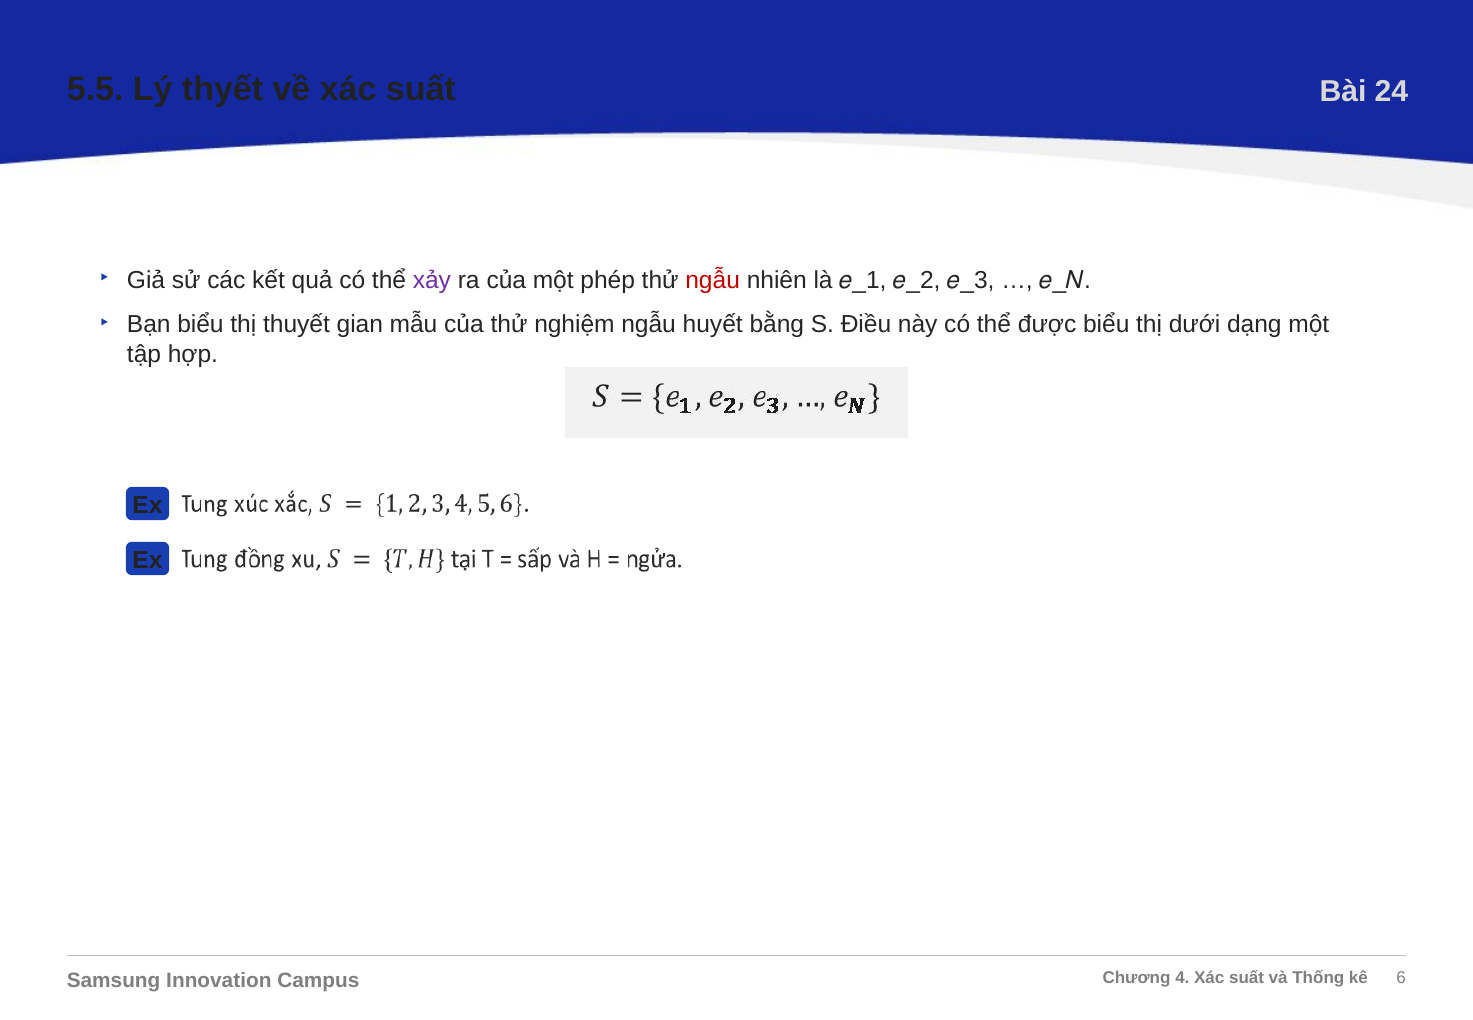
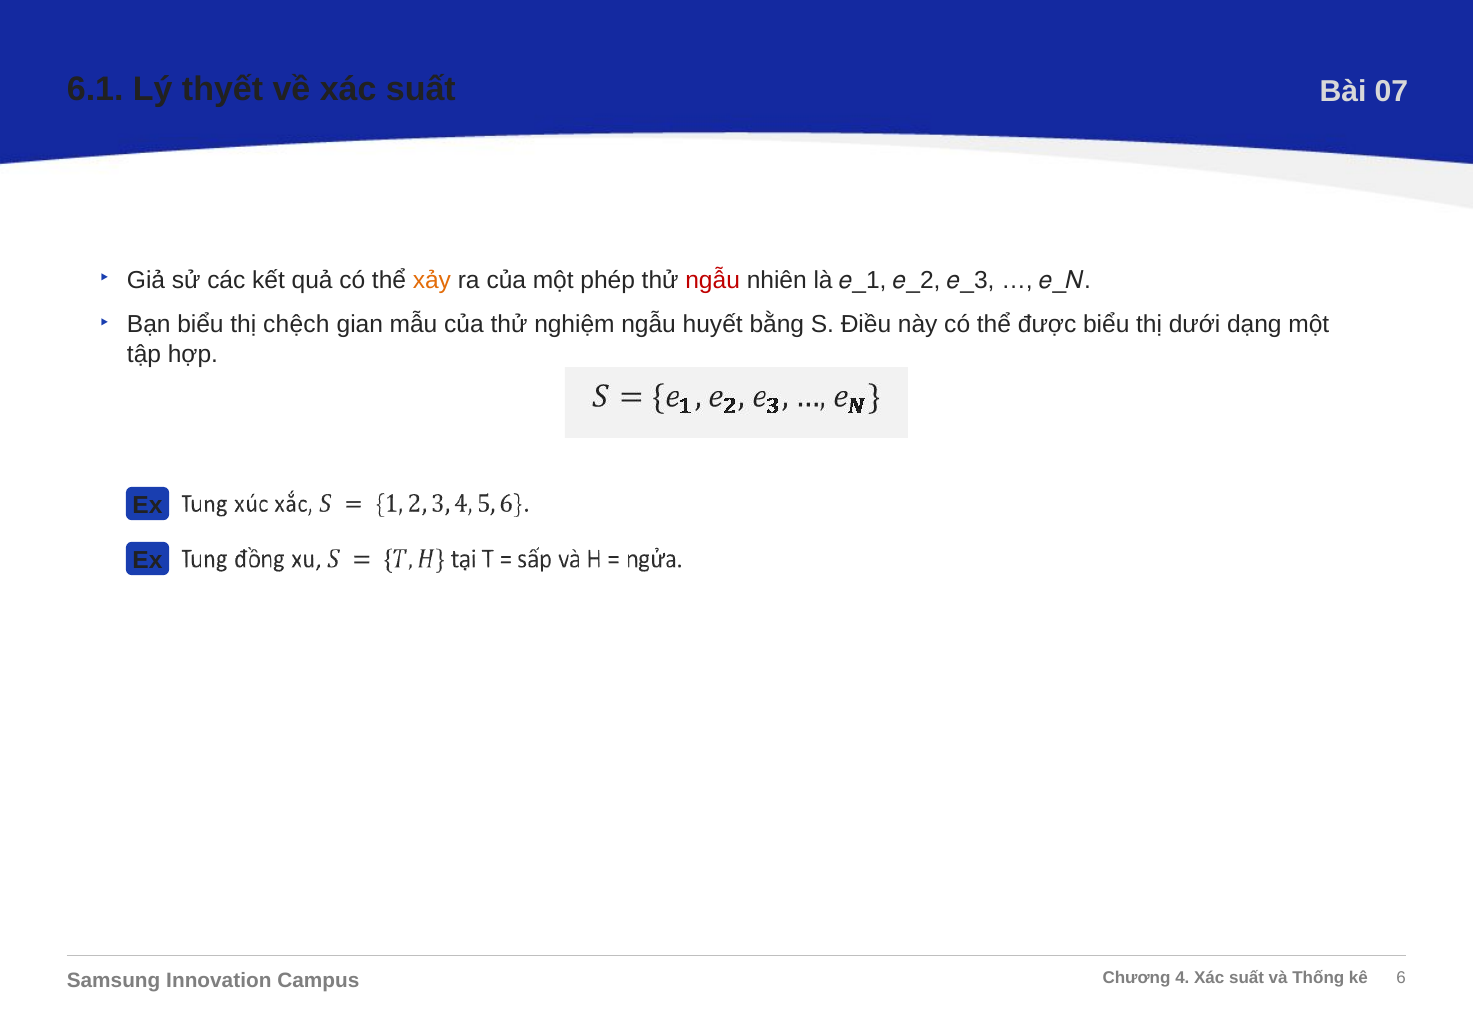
5.5: 5.5 -> 6.1
24: 24 -> 07
xảy colour: purple -> orange
thuyết: thuyết -> chệch
